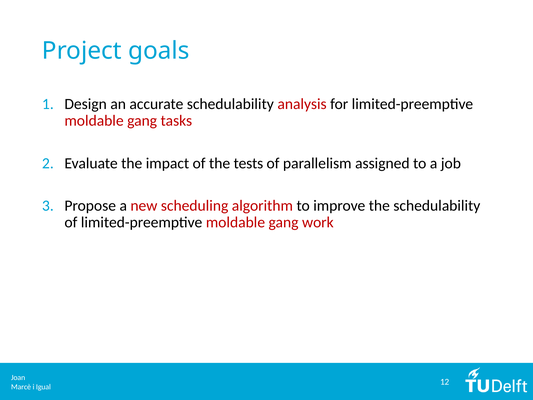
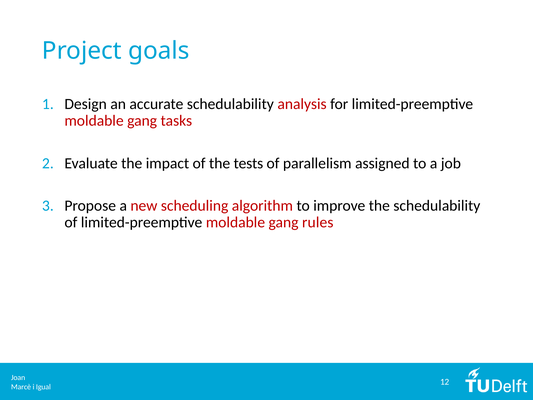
work: work -> rules
